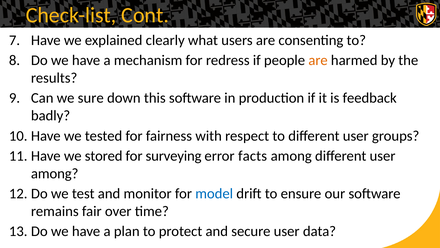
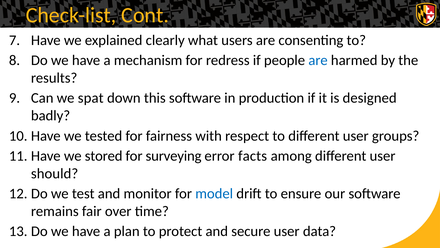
are at (318, 60) colour: orange -> blue
sure: sure -> spat
feedback: feedback -> designed
among at (55, 173): among -> should
